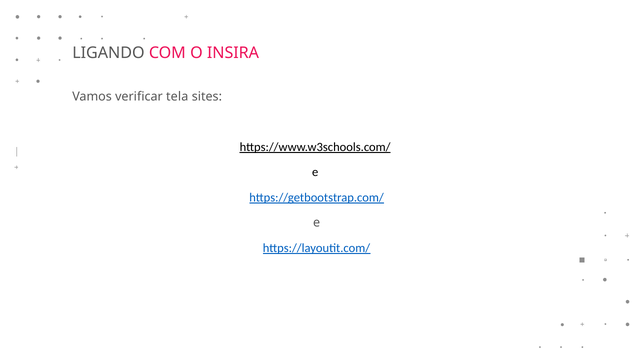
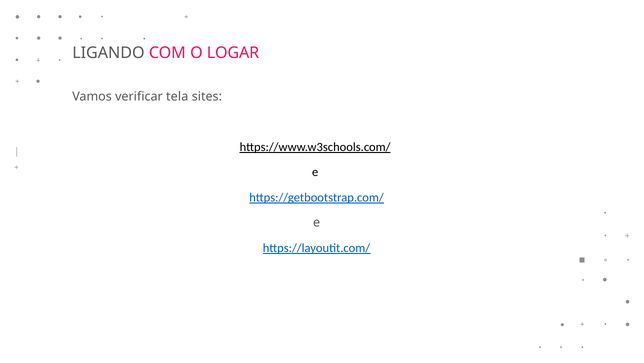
INSIRA: INSIRA -> LOGAR
